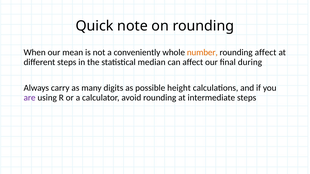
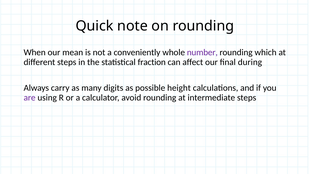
number colour: orange -> purple
rounding affect: affect -> which
median: median -> fraction
